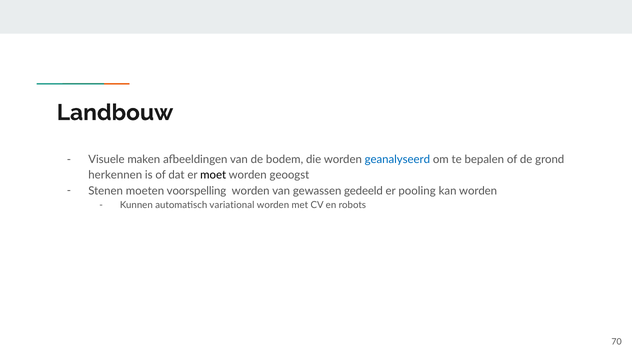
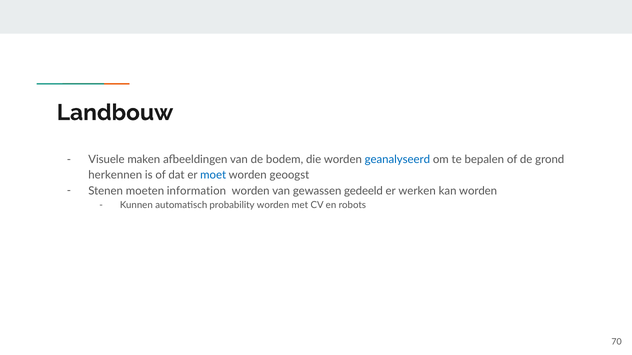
moet colour: black -> blue
voorspelling: voorspelling -> information
pooling: pooling -> werken
variational: variational -> probability
